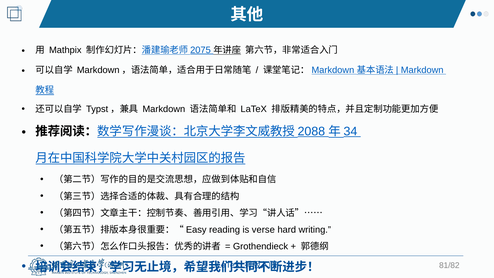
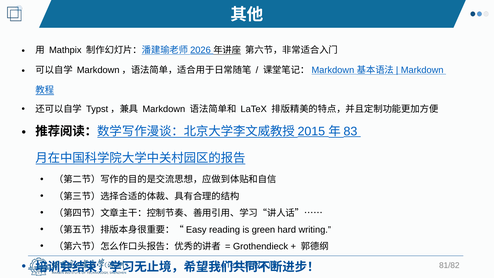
2075: 2075 -> 2026
2088: 2088 -> 2015
34: 34 -> 83
verse: verse -> green
